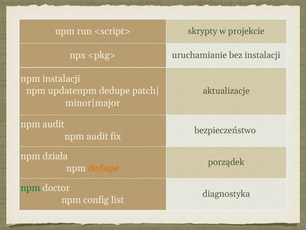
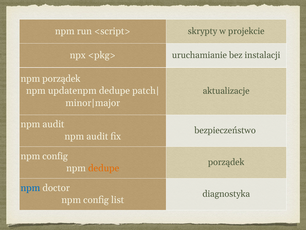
npm instalacji: instalacji -> porządek
działa at (55, 156): działa -> config
npm at (30, 187) colour: green -> blue
